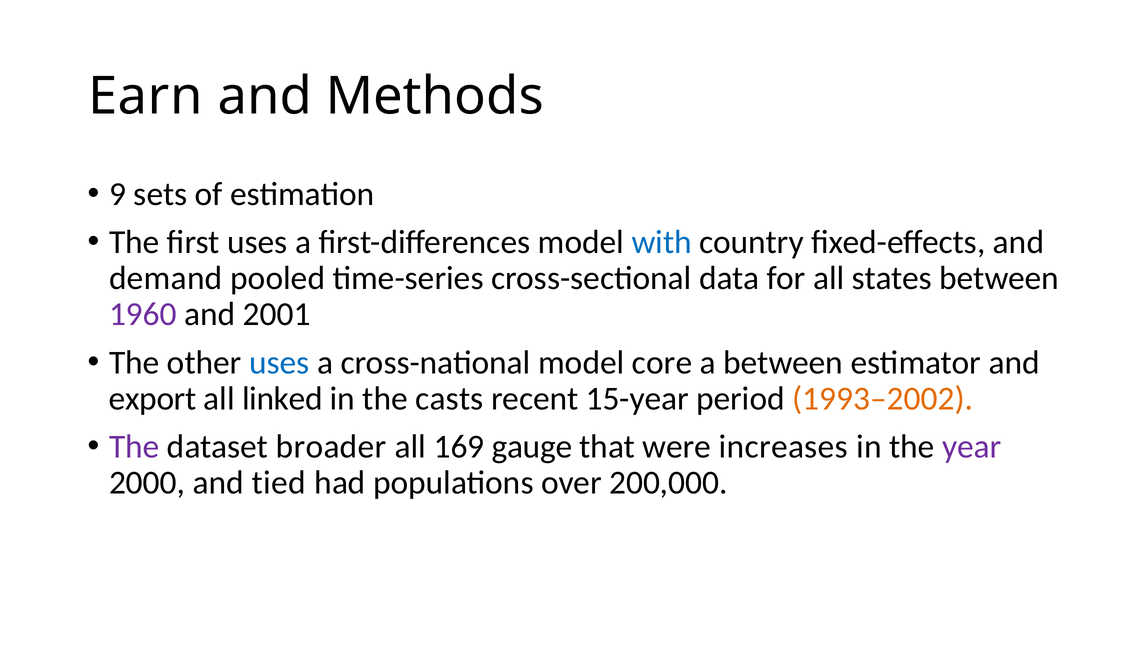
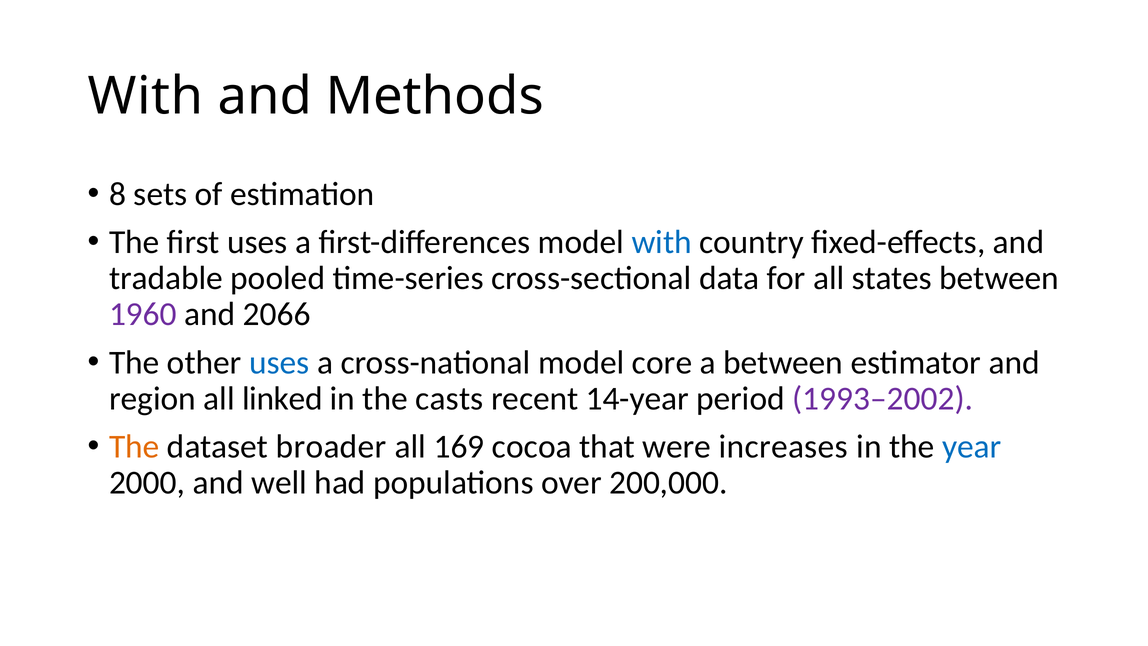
Earn at (145, 96): Earn -> With
9: 9 -> 8
demand: demand -> tradable
2001: 2001 -> 2066
export: export -> region
15-year: 15-year -> 14-year
1993–2002 colour: orange -> purple
The at (134, 447) colour: purple -> orange
gauge: gauge -> cocoa
year colour: purple -> blue
tied: tied -> well
